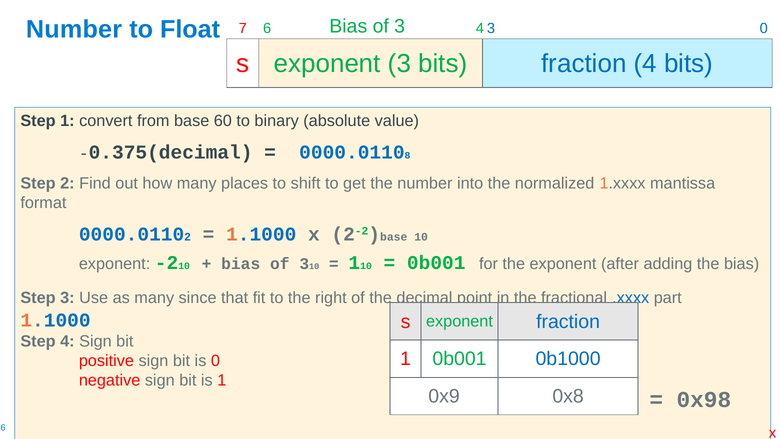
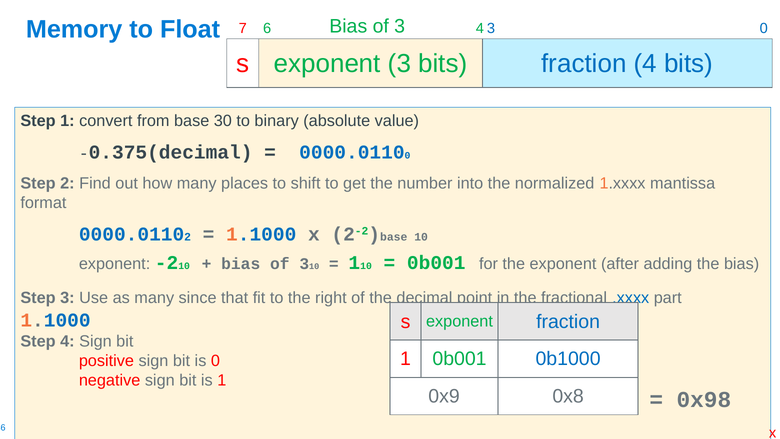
Number at (74, 29): Number -> Memory
60: 60 -> 30
8 at (407, 156): 8 -> 0
